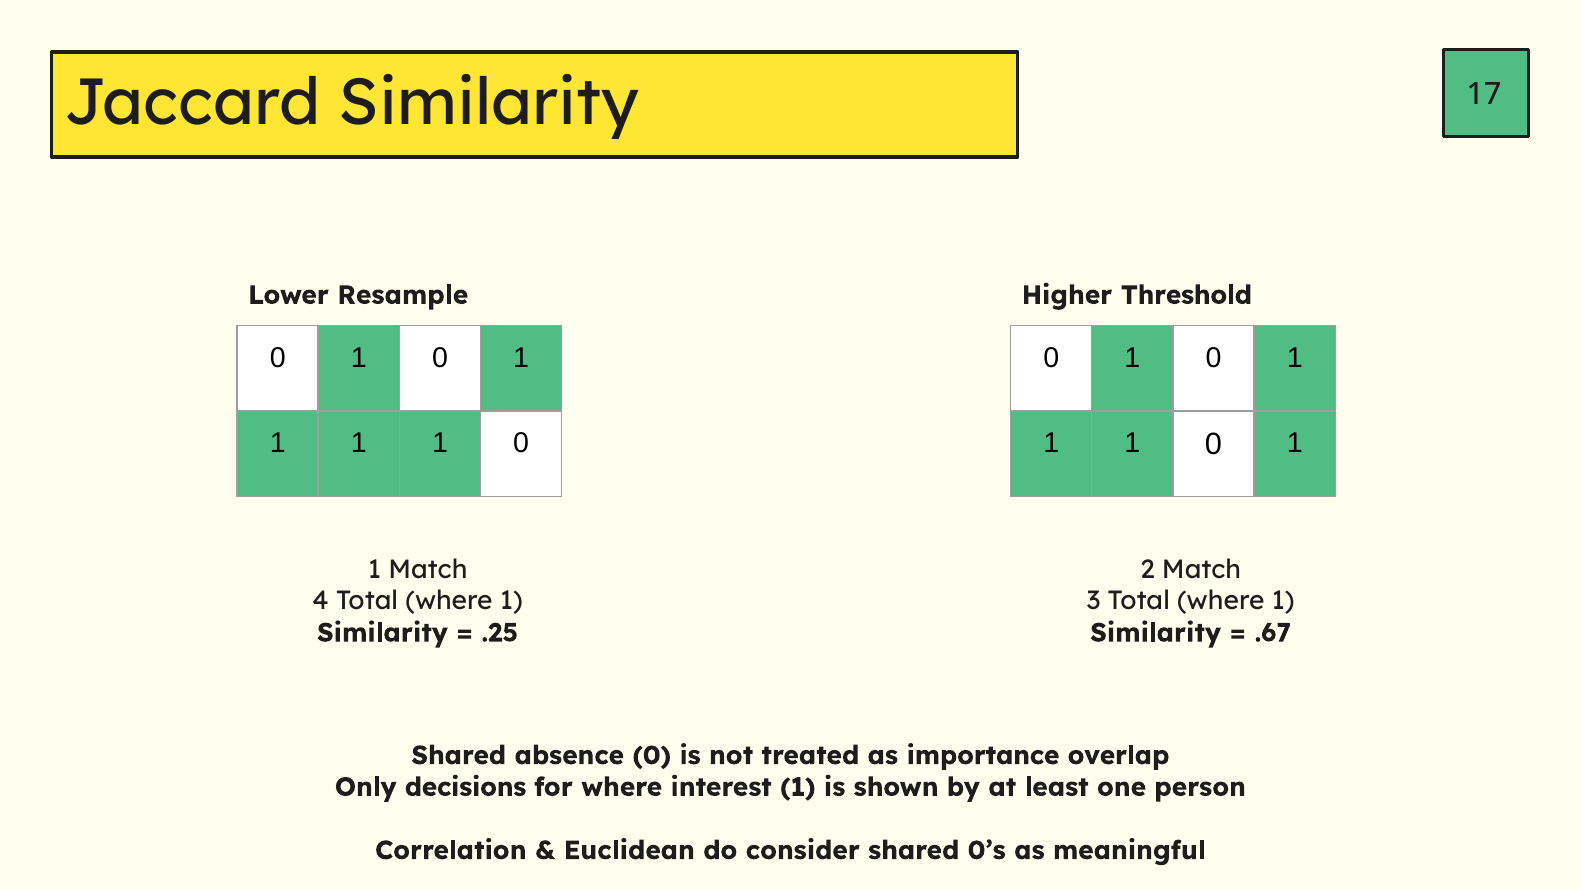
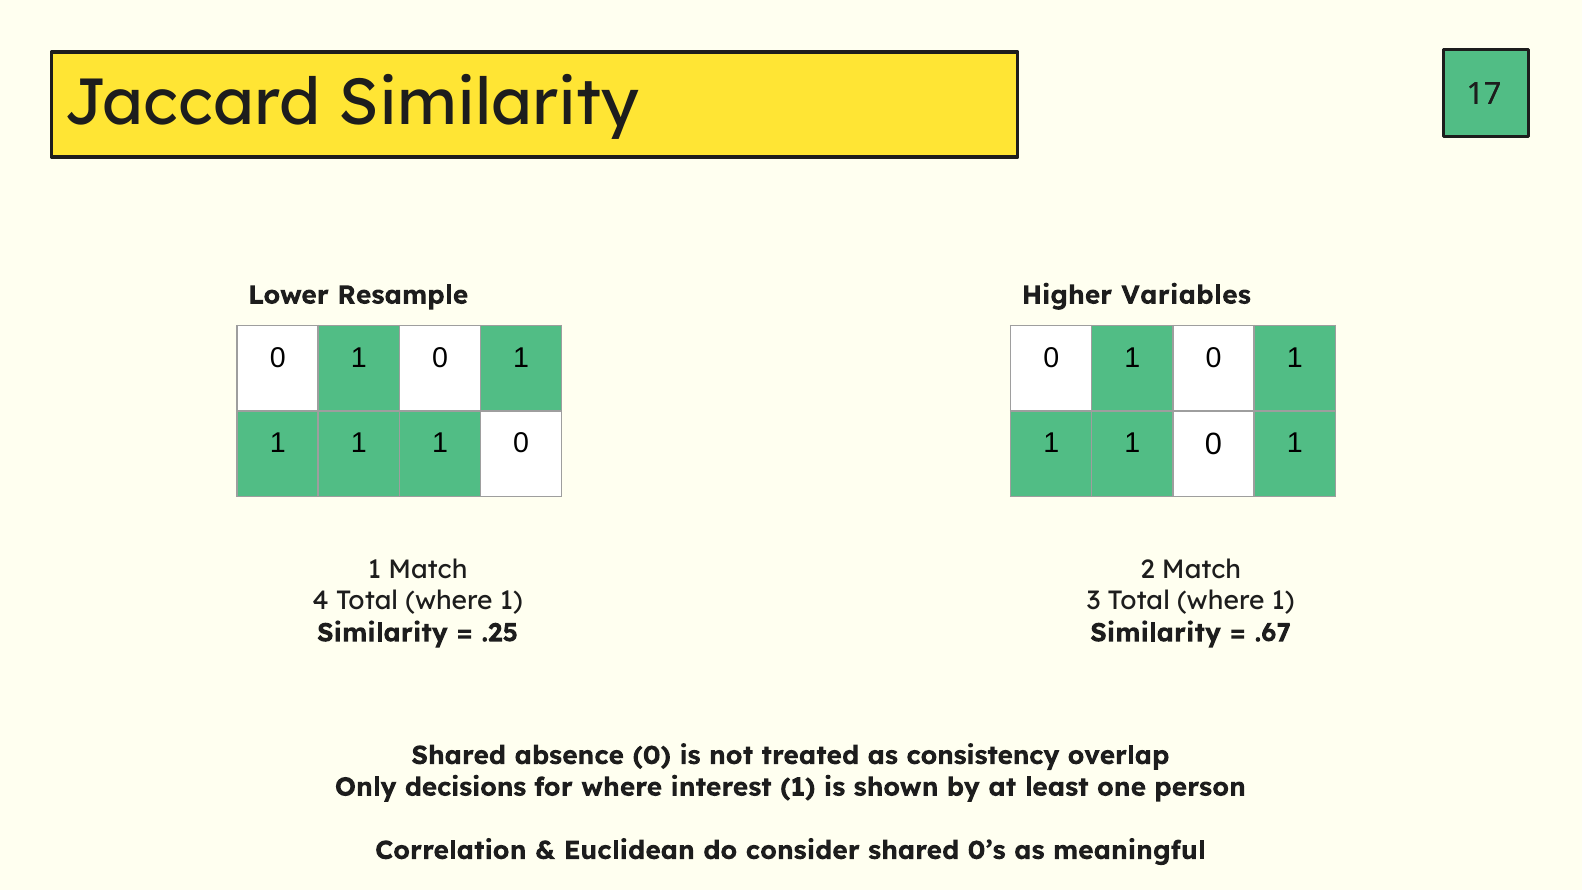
Threshold: Threshold -> Variables
importance: importance -> consistency
